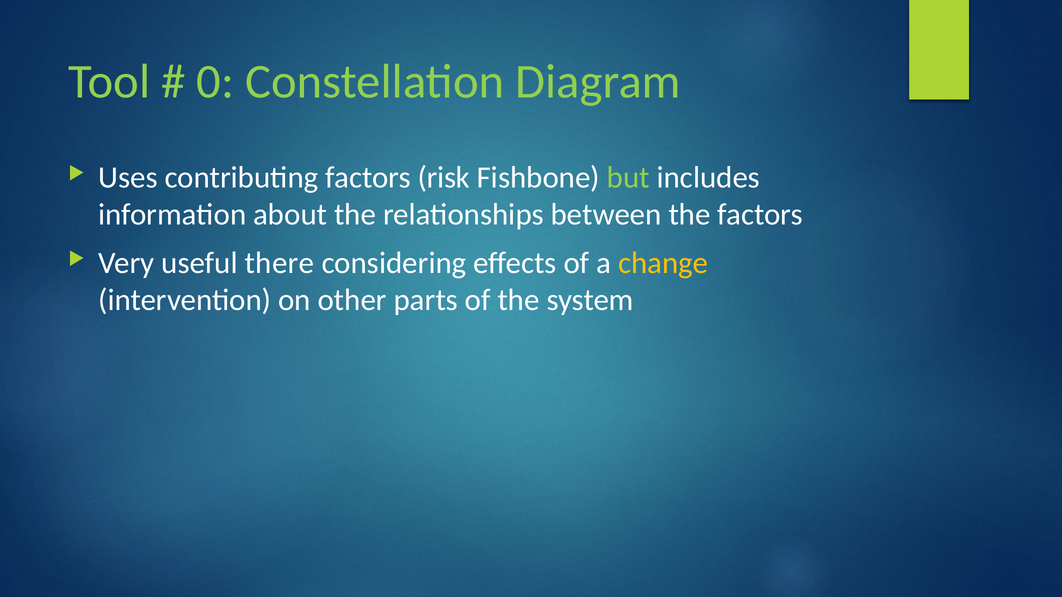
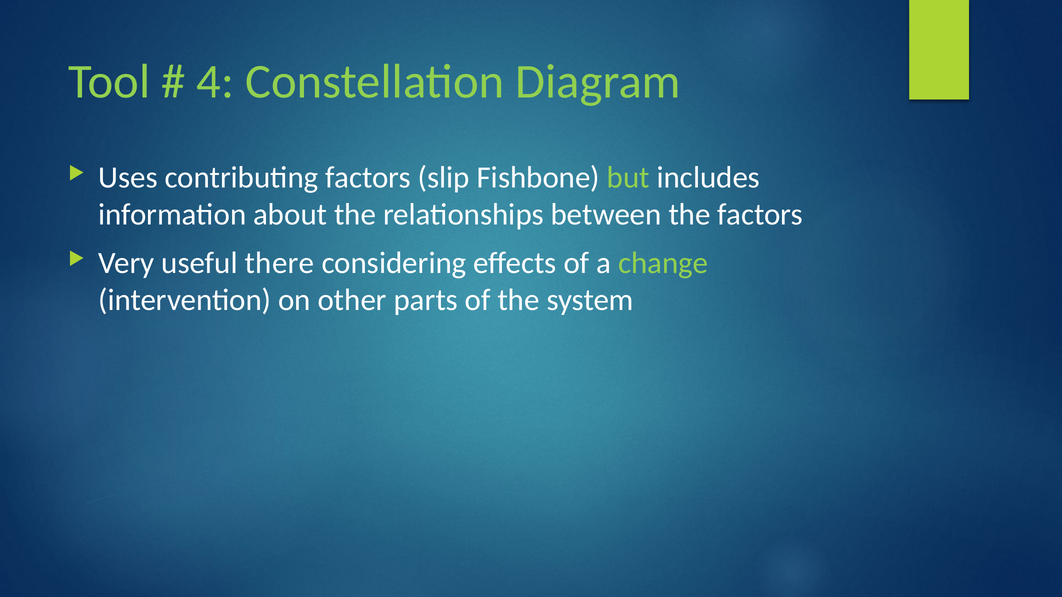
0: 0 -> 4
risk: risk -> slip
change colour: yellow -> light green
